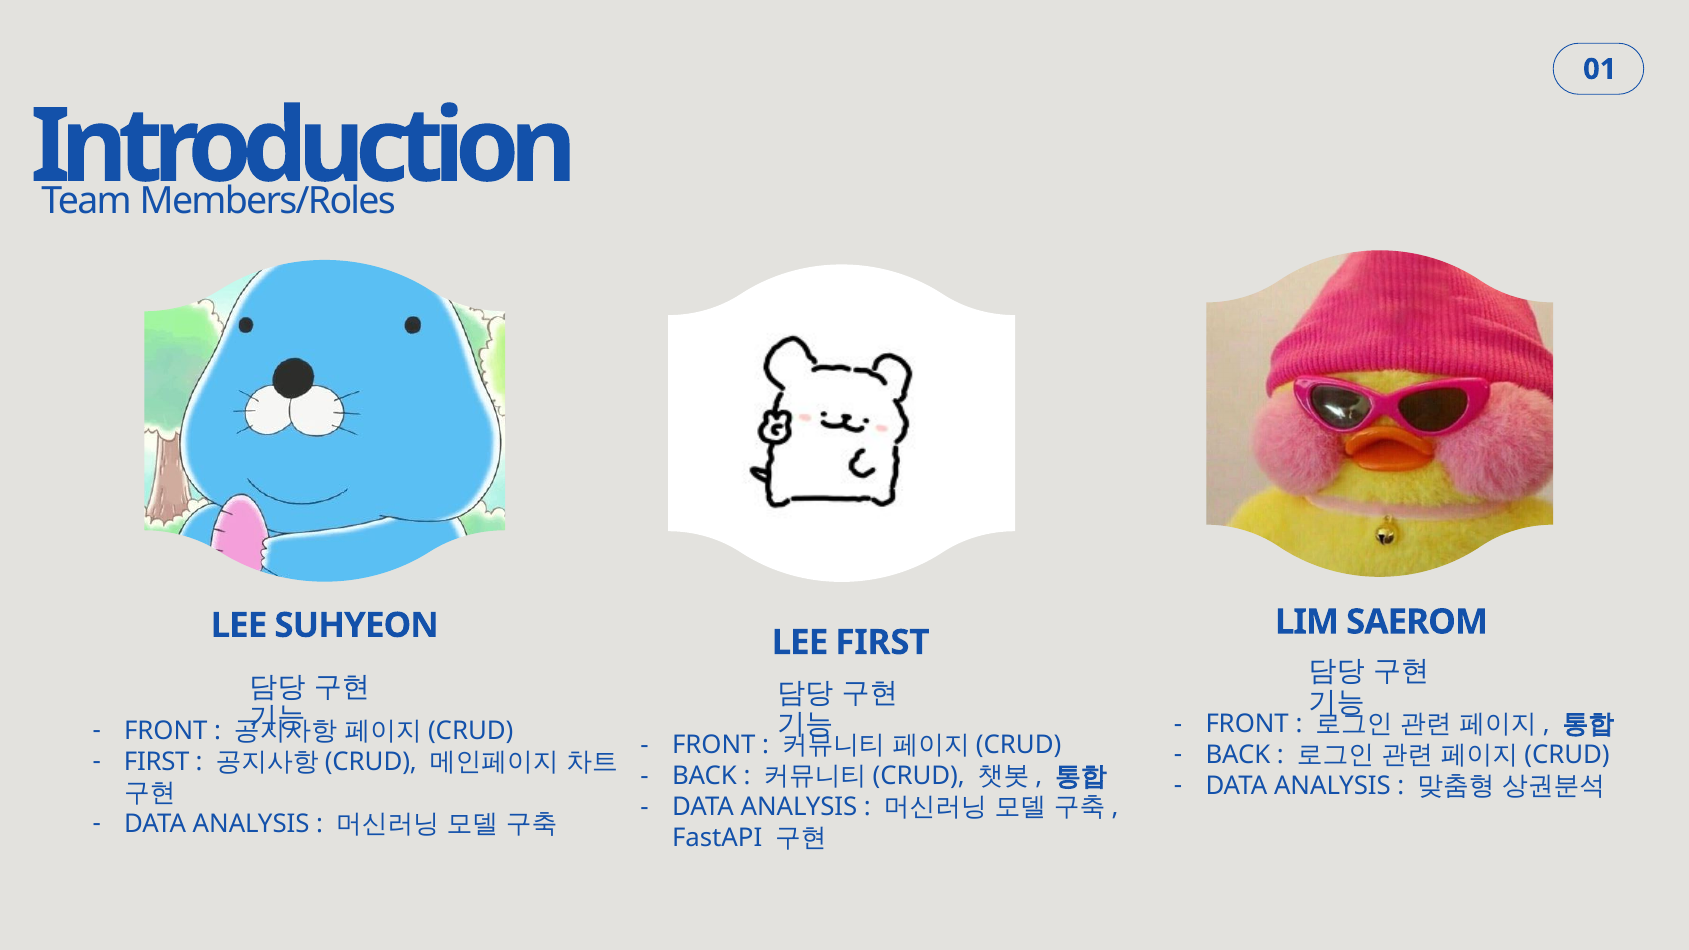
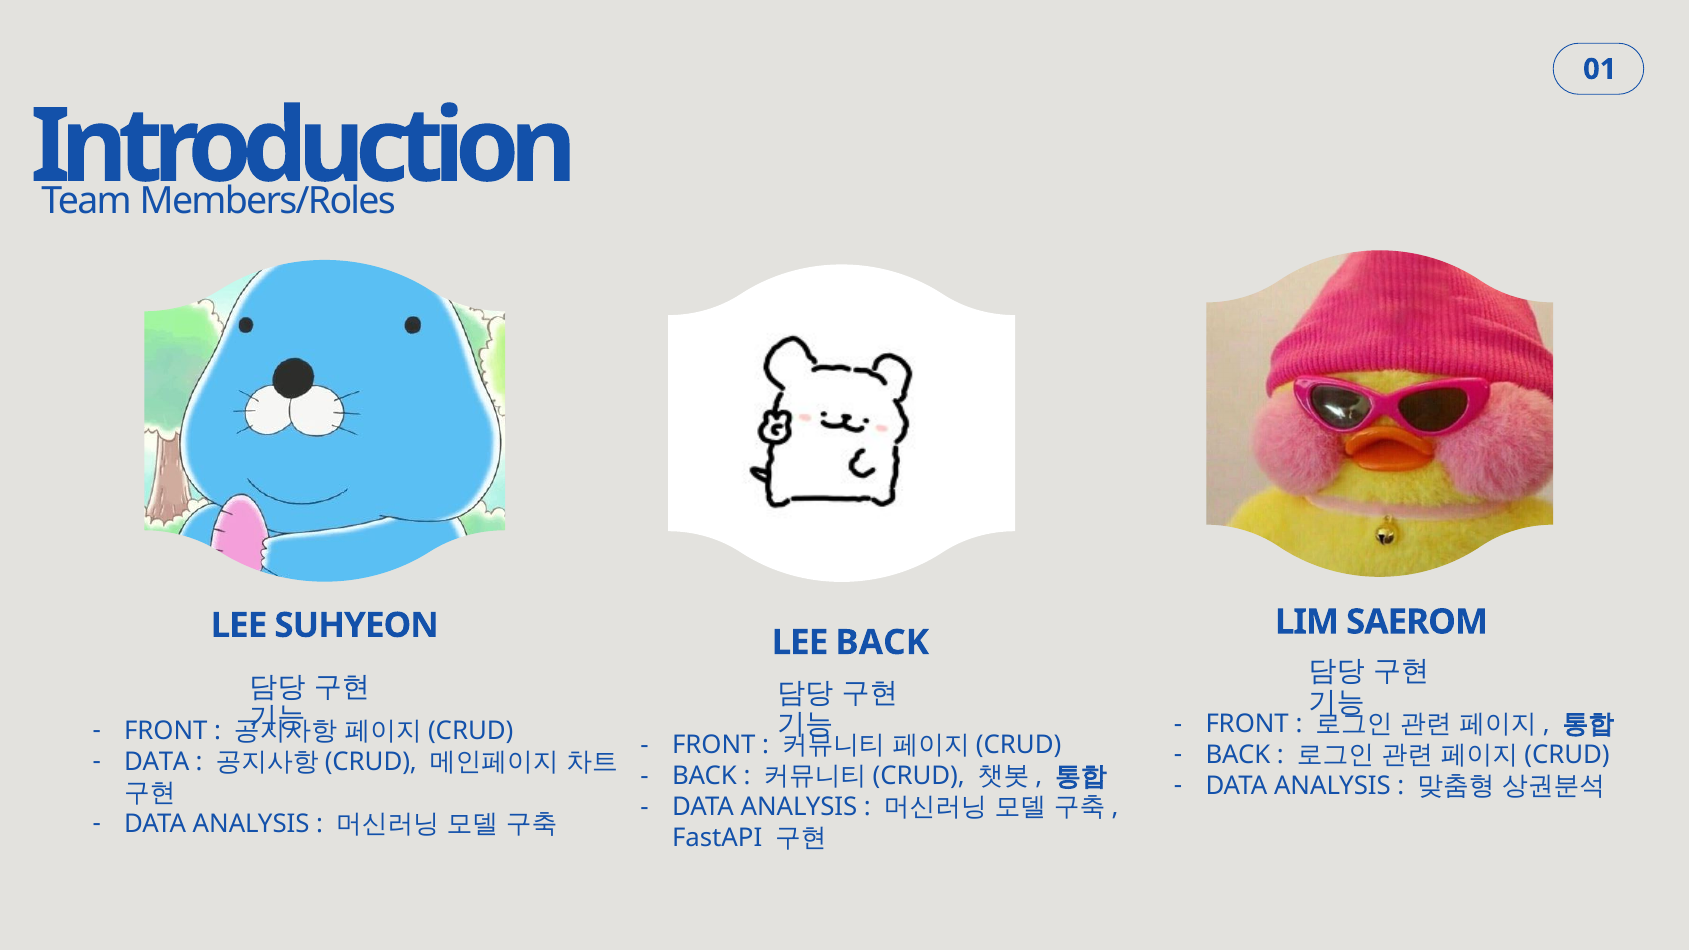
LEE FIRST: FIRST -> BACK
FIRST at (157, 762): FIRST -> DATA
